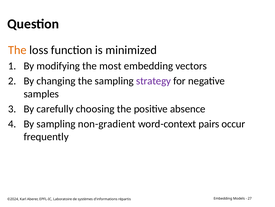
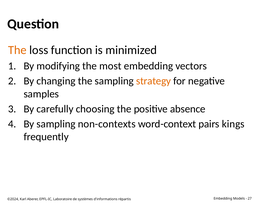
strategy colour: purple -> orange
non-gradient: non-gradient -> non-contexts
occur: occur -> kings
